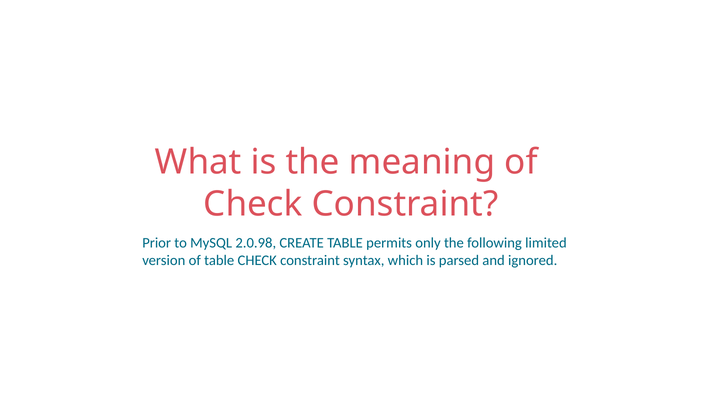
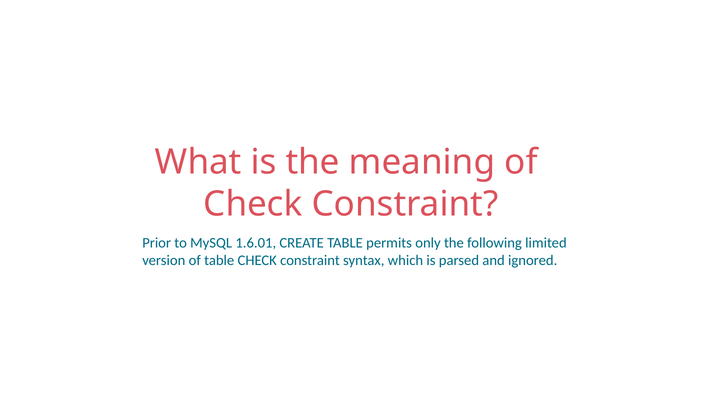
2.0.98: 2.0.98 -> 1.6.01
